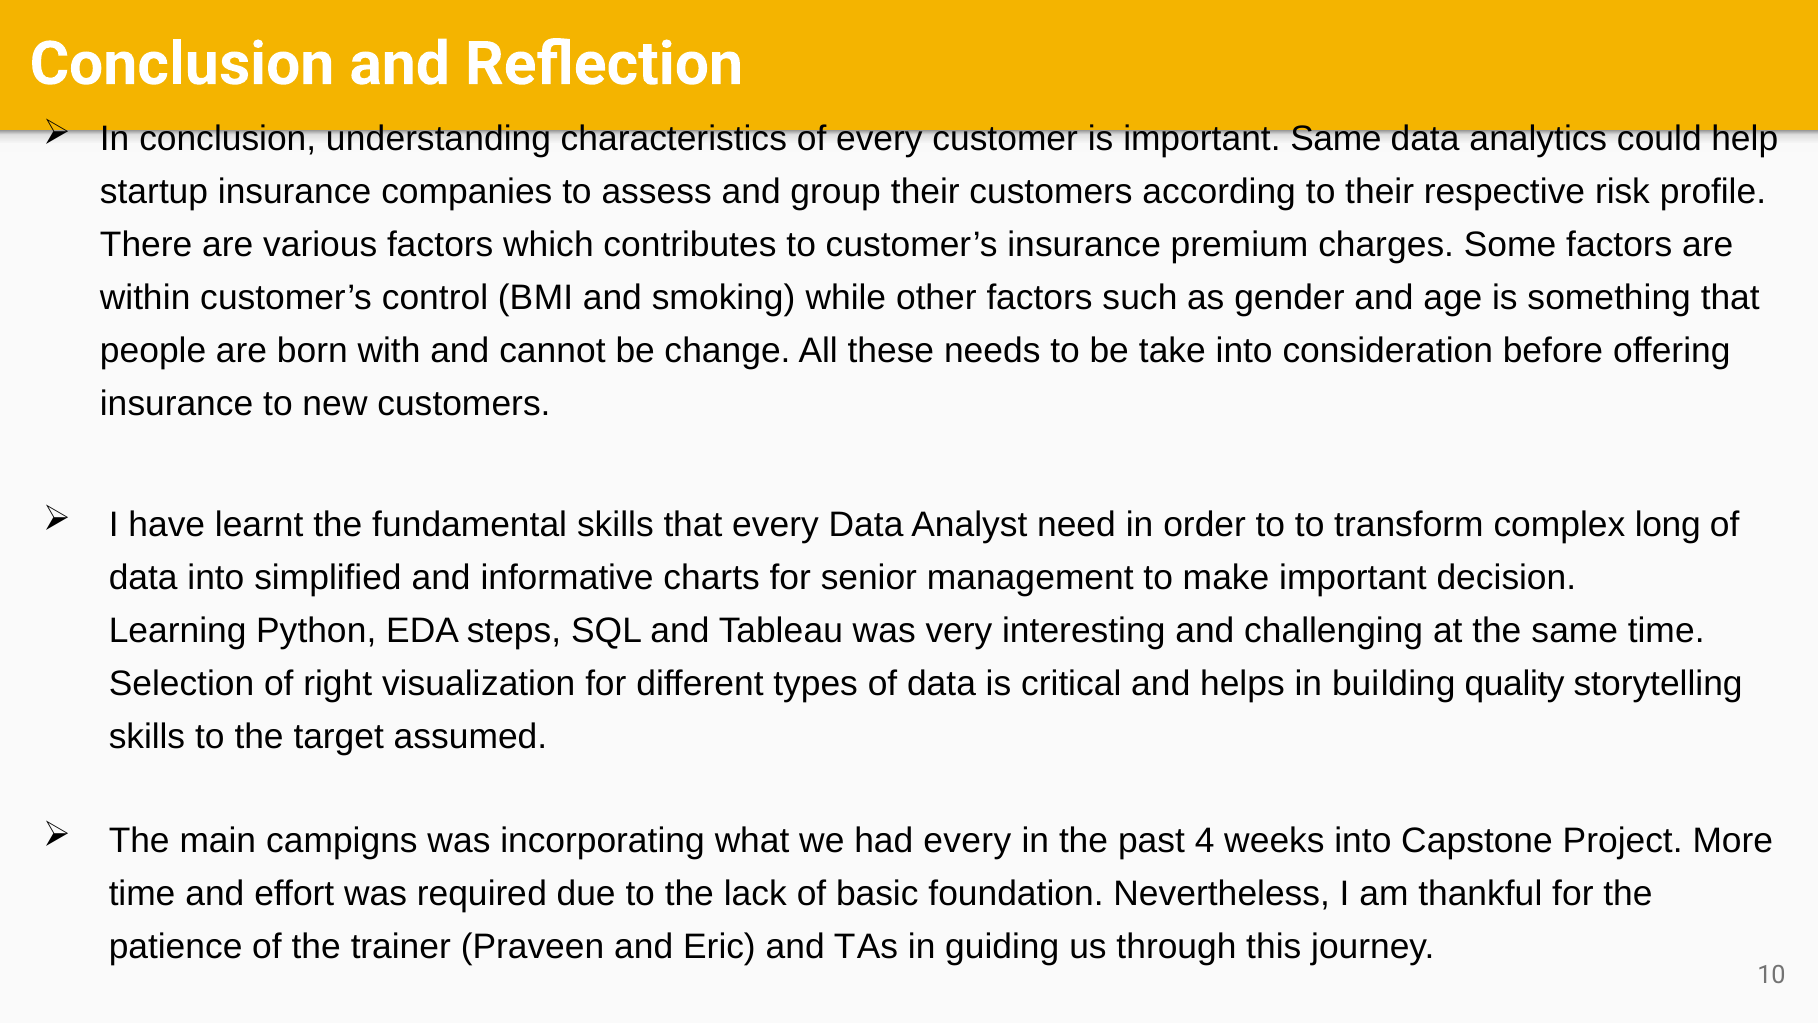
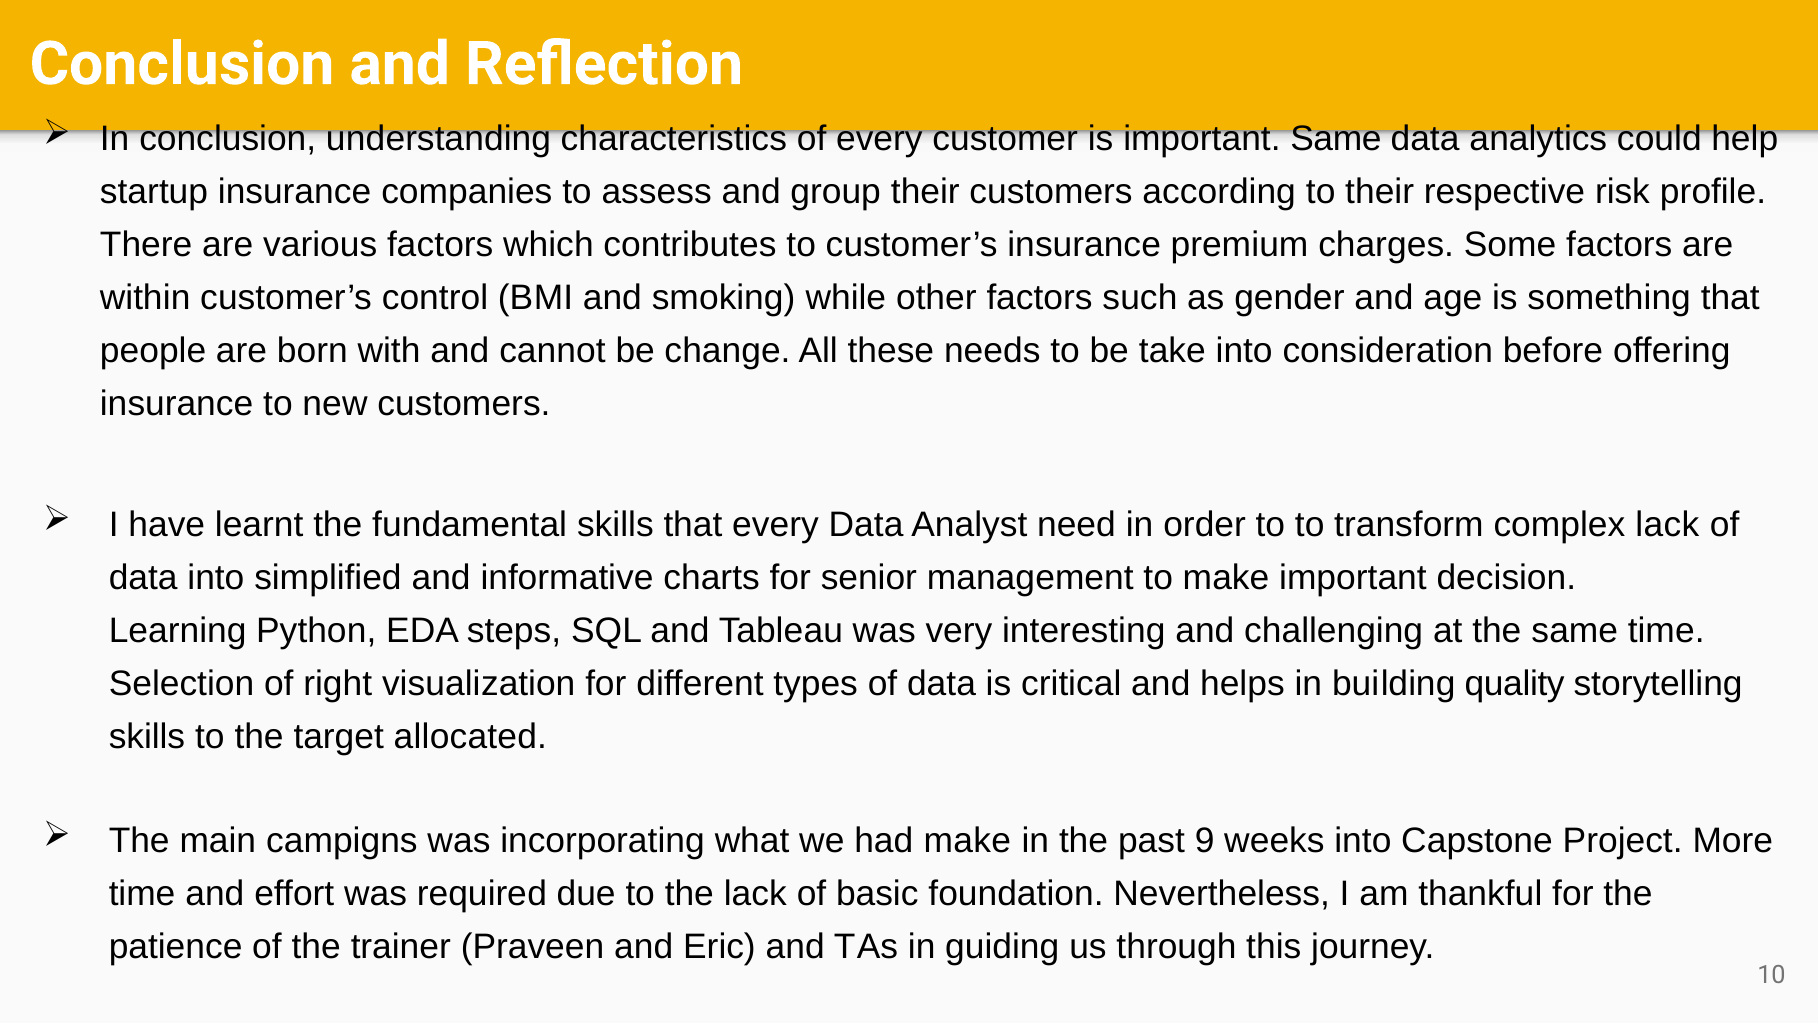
complex long: long -> lack
assumed: assumed -> allocated
had every: every -> make
4: 4 -> 9
